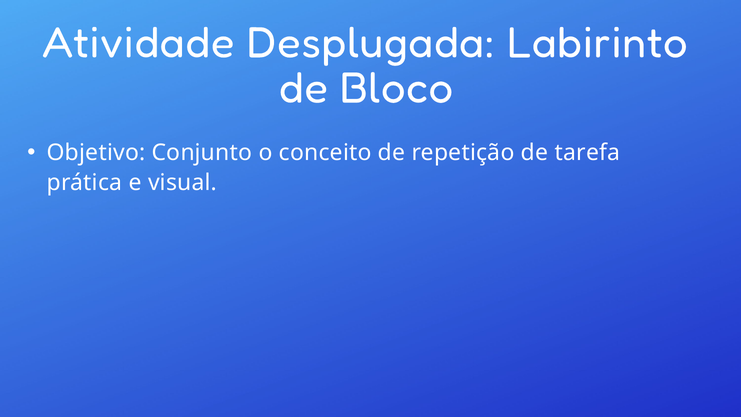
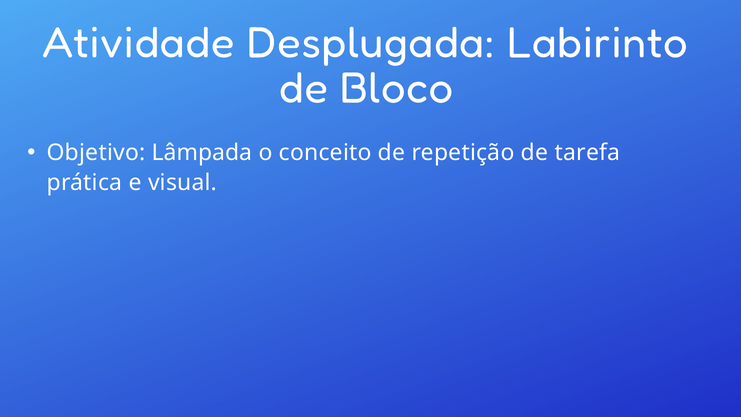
Conjunto: Conjunto -> Lâmpada
